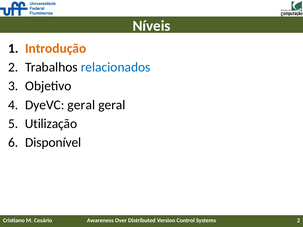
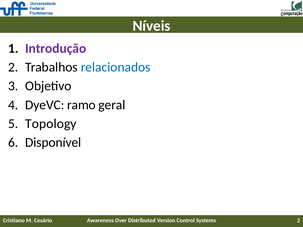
Introdução colour: orange -> purple
DyeVC geral: geral -> ramo
Utilização: Utilização -> Topology
